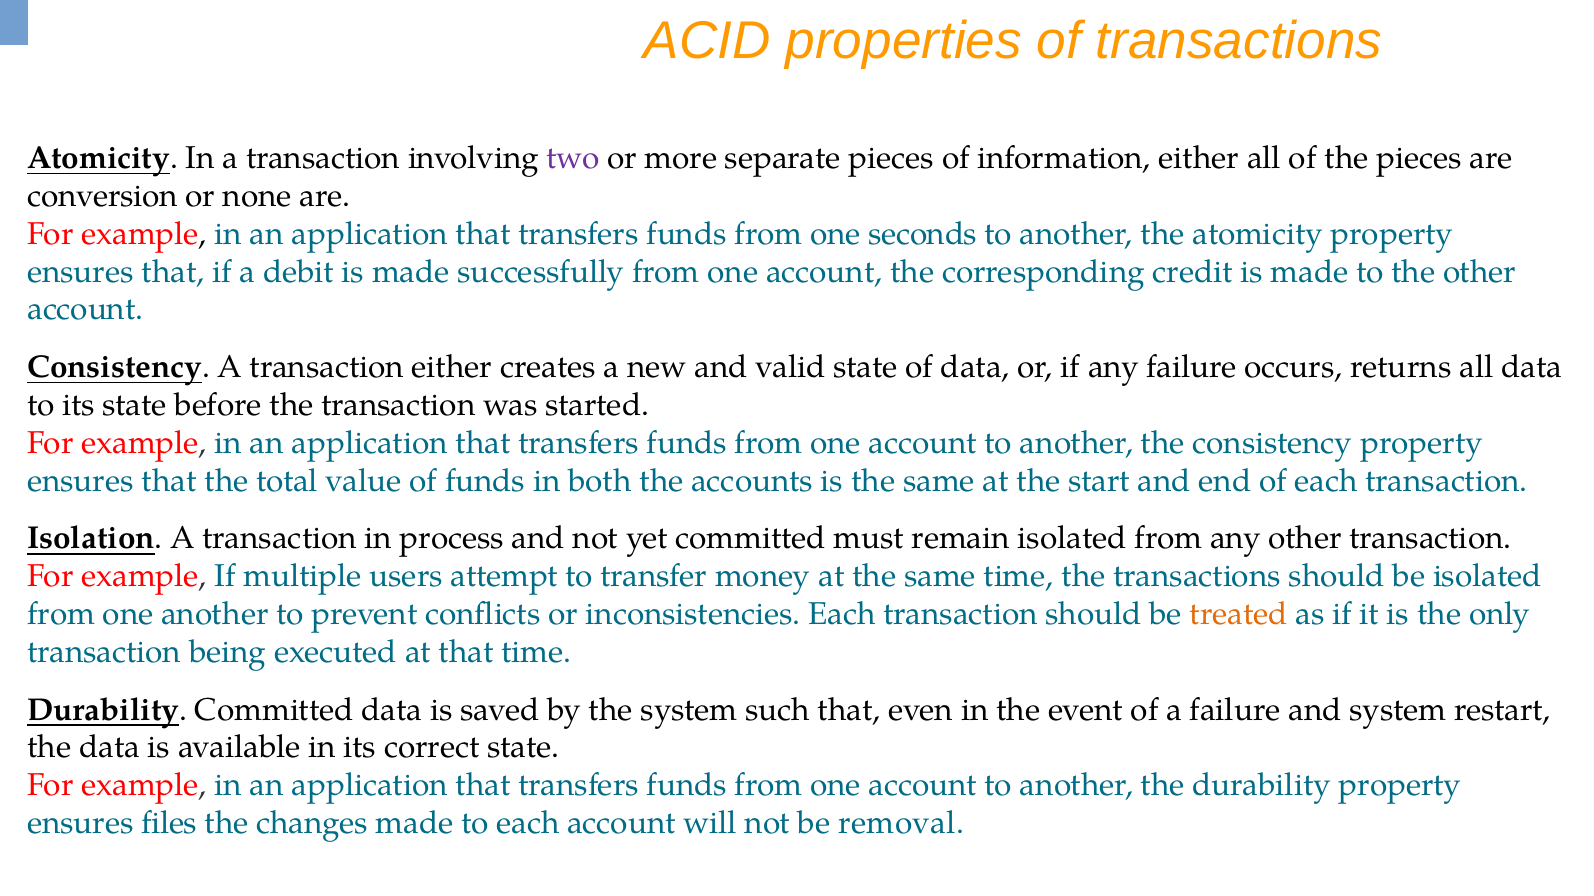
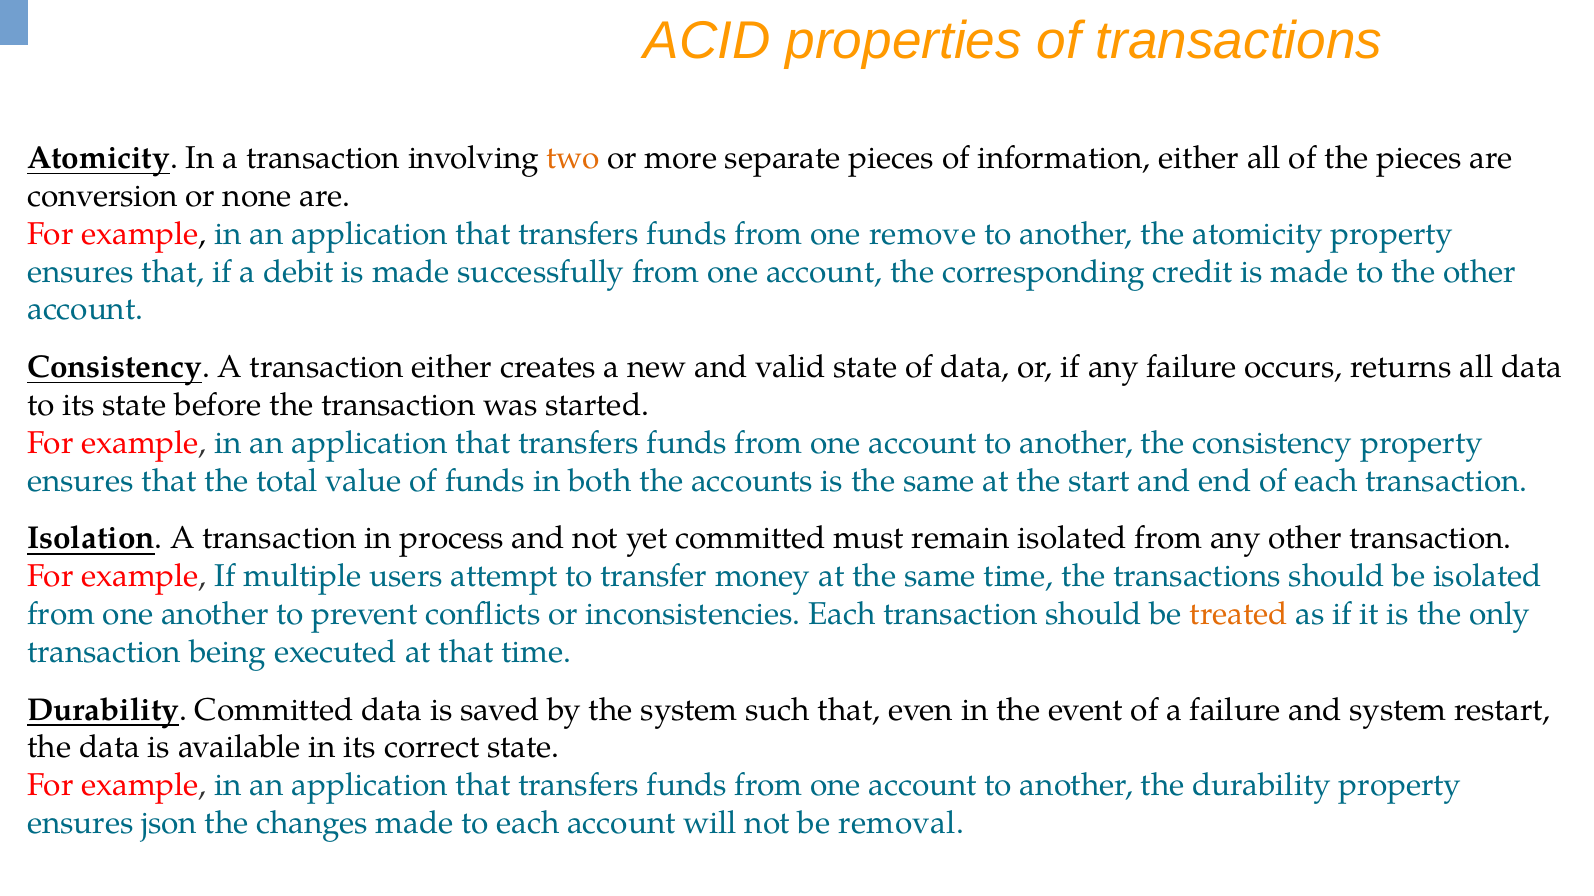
two colour: purple -> orange
seconds: seconds -> remove
files: files -> json
